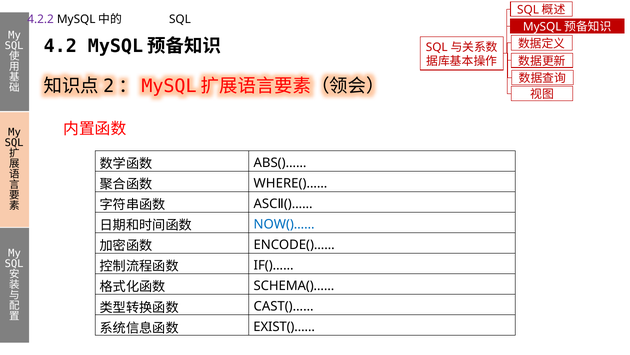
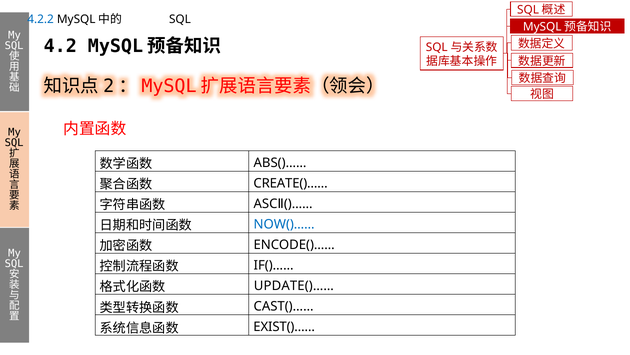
4.2.2 colour: purple -> blue
WHERE()……: WHERE()…… -> CREATE()……
SCHEMA()……: SCHEMA()…… -> UPDATE()……
